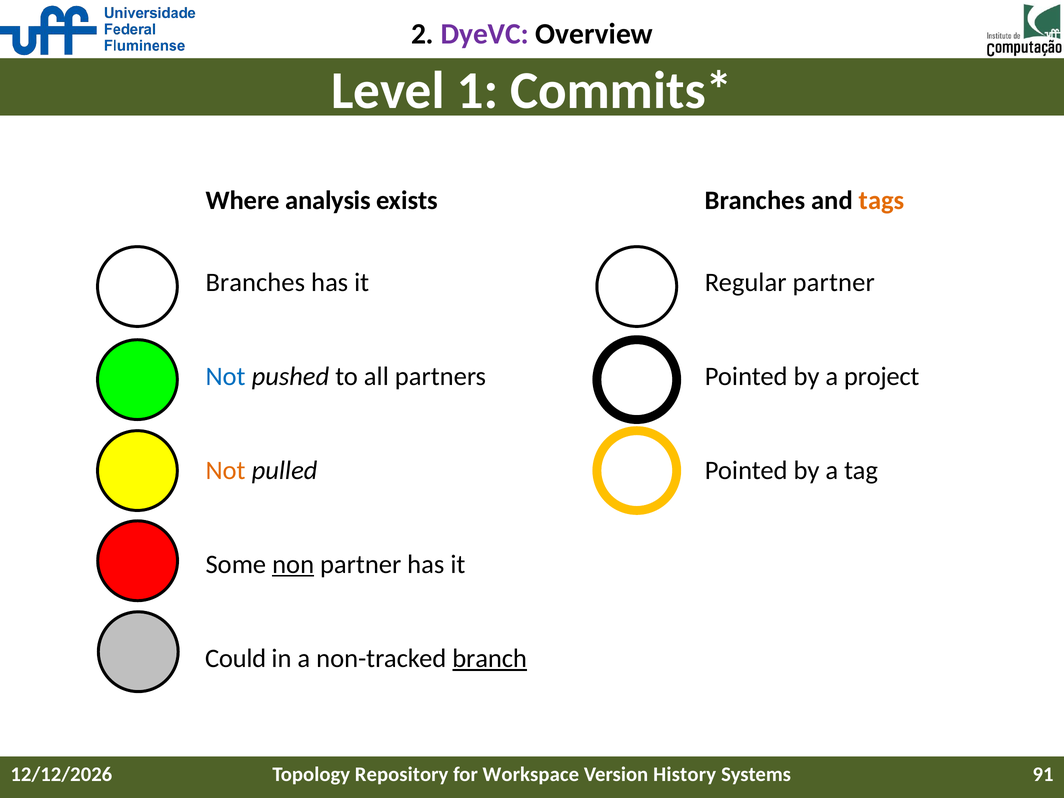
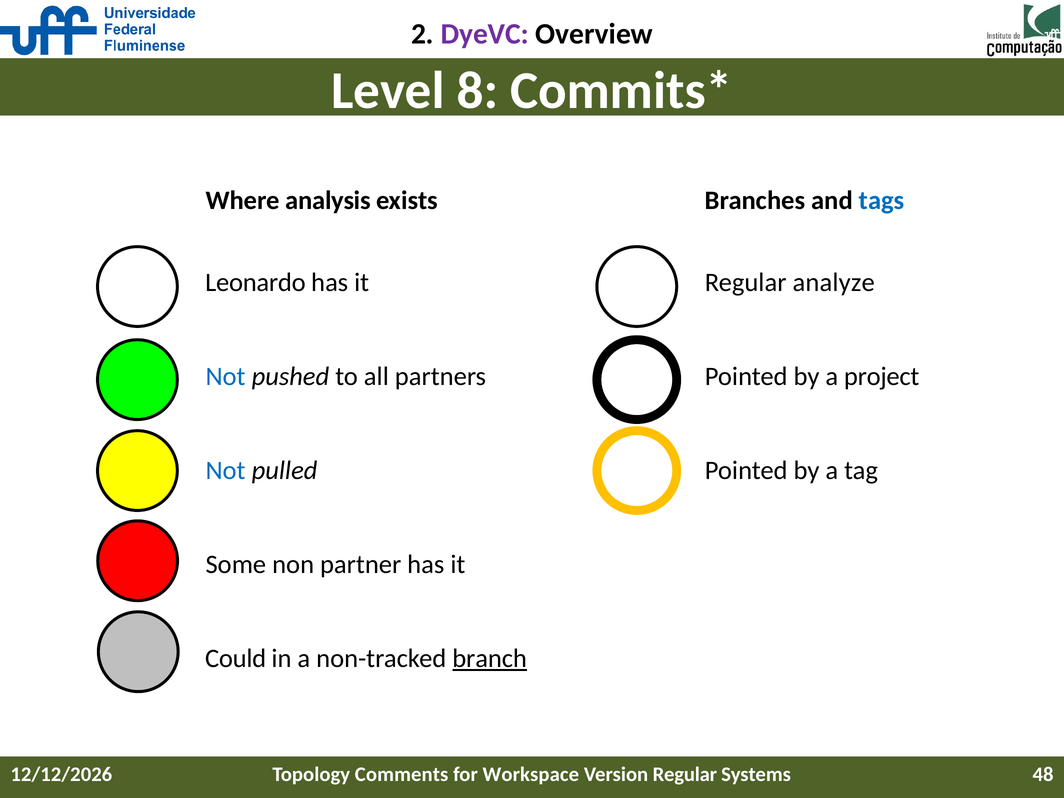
1: 1 -> 8
tags colour: orange -> blue
Branches at (255, 282): Branches -> Leonardo
Regular partner: partner -> analyze
Not at (225, 470) colour: orange -> blue
non underline: present -> none
Repository: Repository -> Comments
Version History: History -> Regular
91: 91 -> 48
